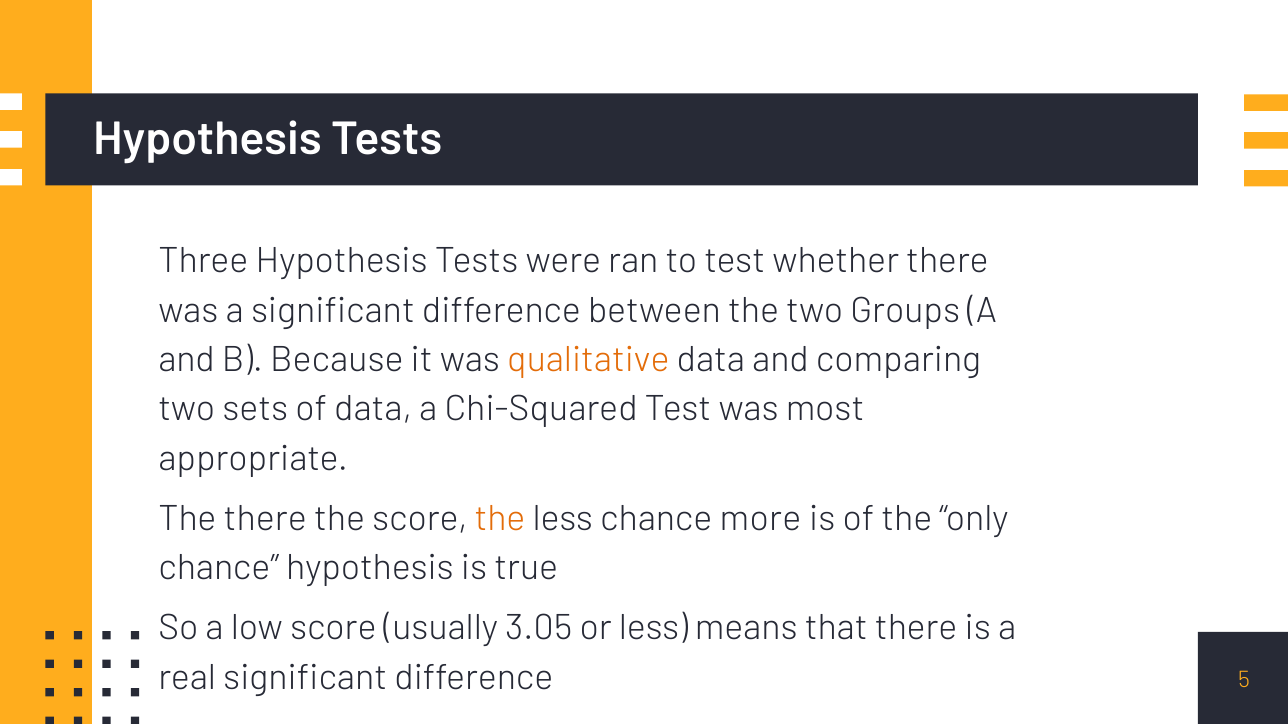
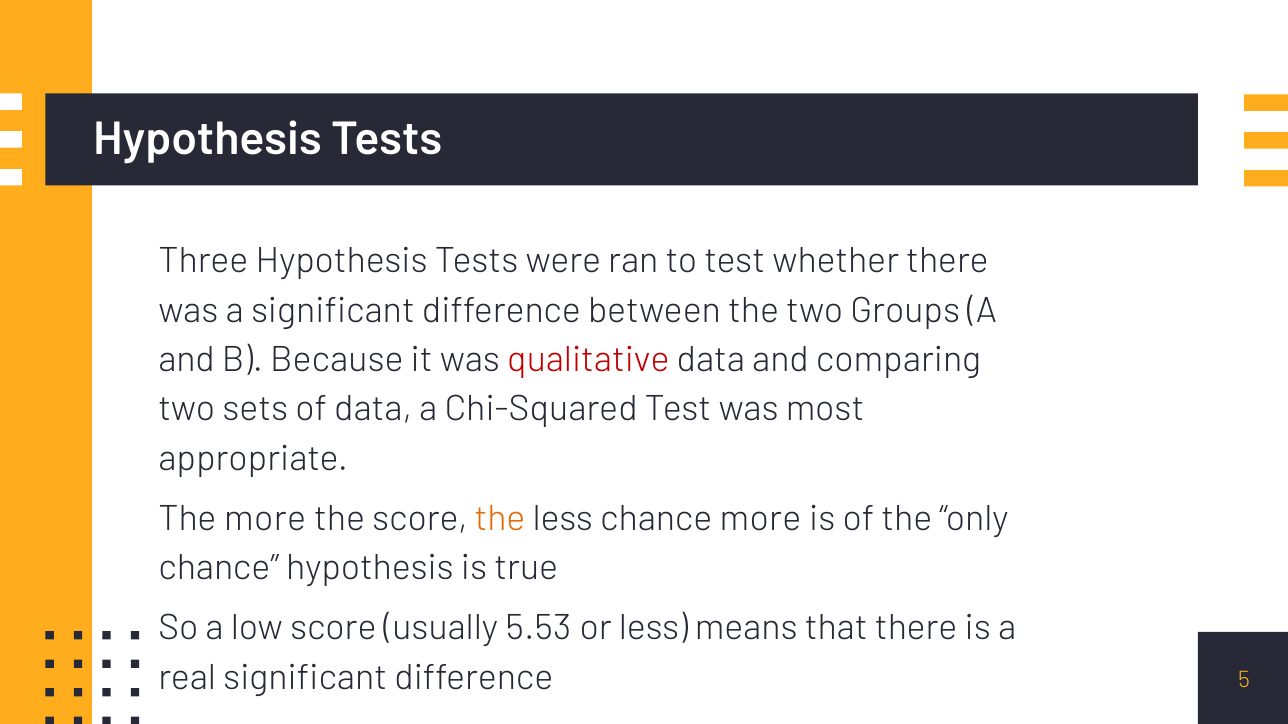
qualitative colour: orange -> red
The there: there -> more
3.05: 3.05 -> 5.53
